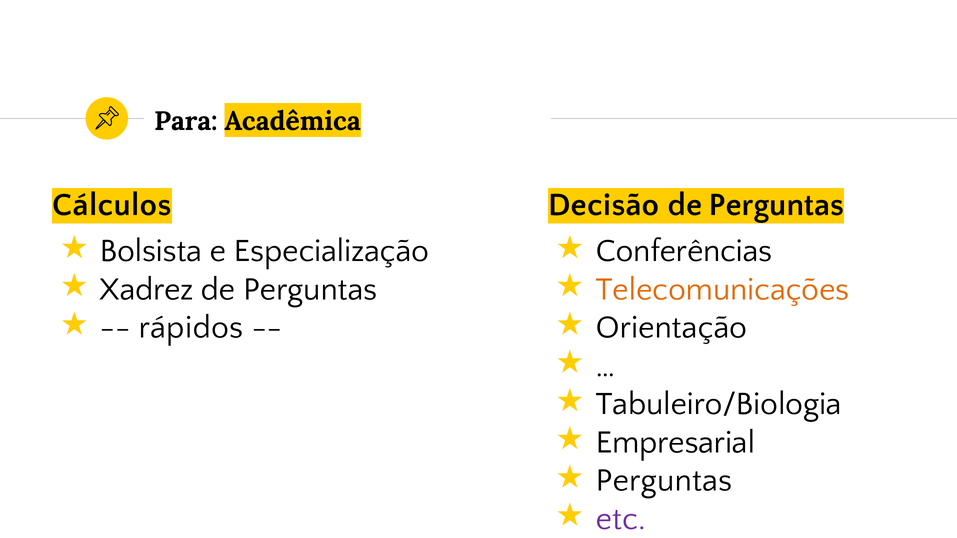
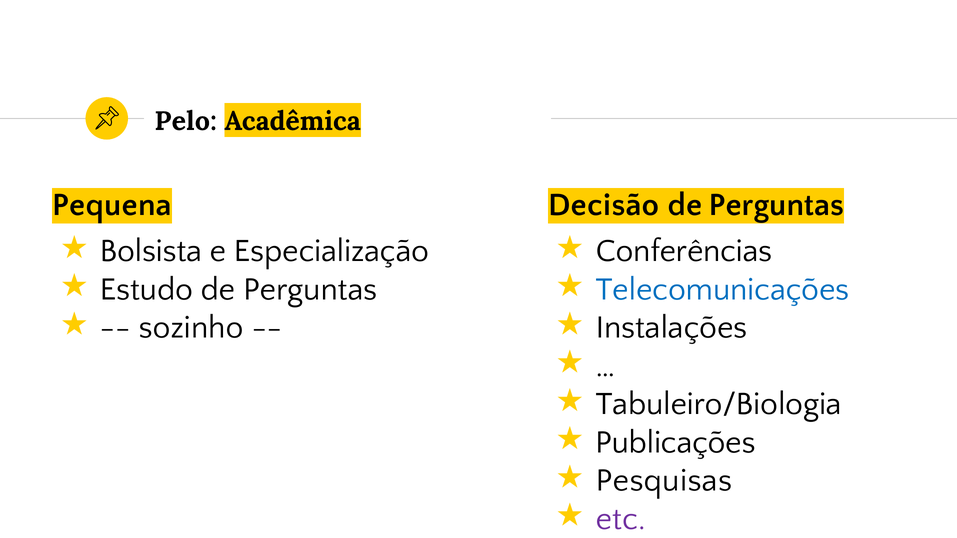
Para: Para -> Pelo
Cálculos: Cálculos -> Pequena
Xadrez: Xadrez -> Estudo
Telecomunicações colour: orange -> blue
rápidos: rápidos -> sozinho
Orientação: Orientação -> Instalações
Empresarial: Empresarial -> Publicações
Perguntas at (664, 481): Perguntas -> Pesquisas
